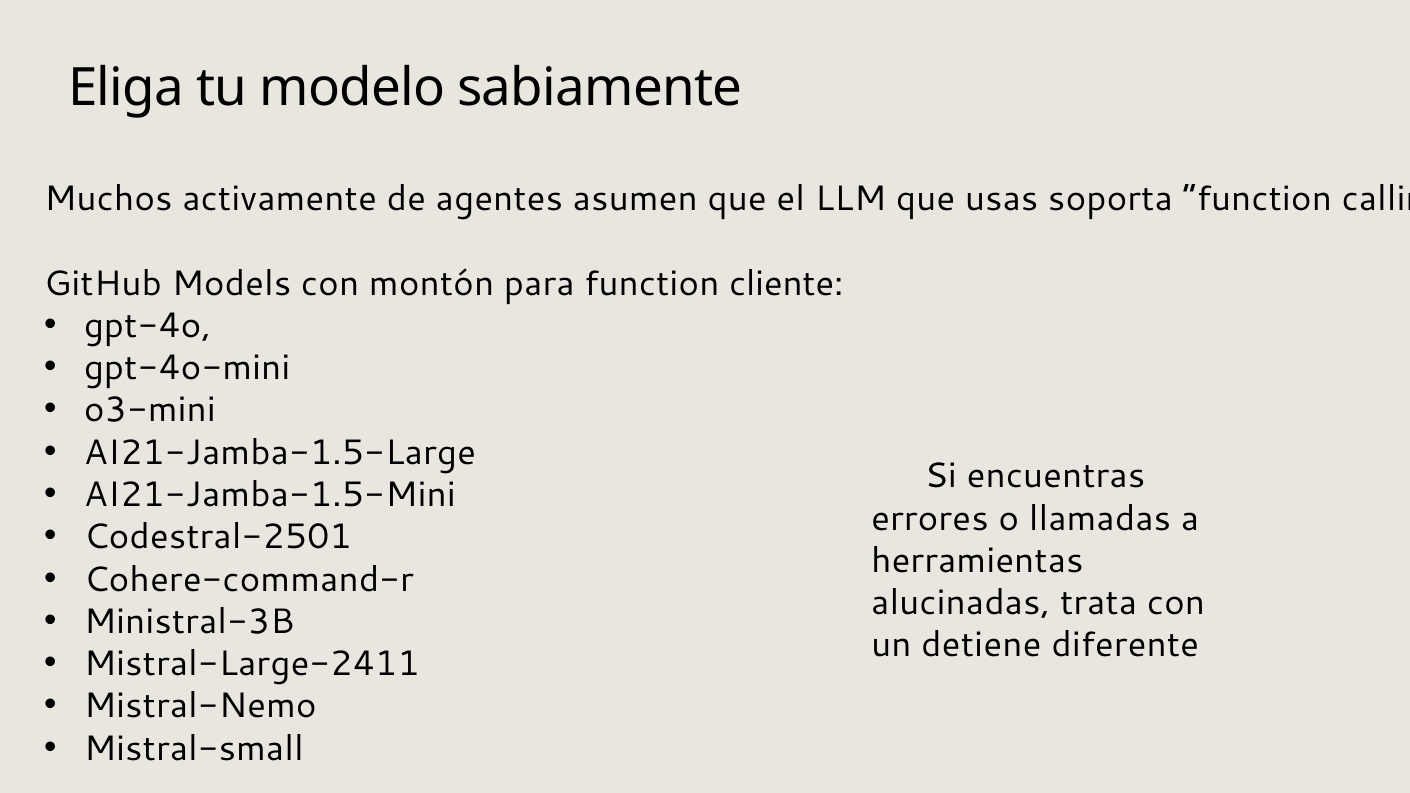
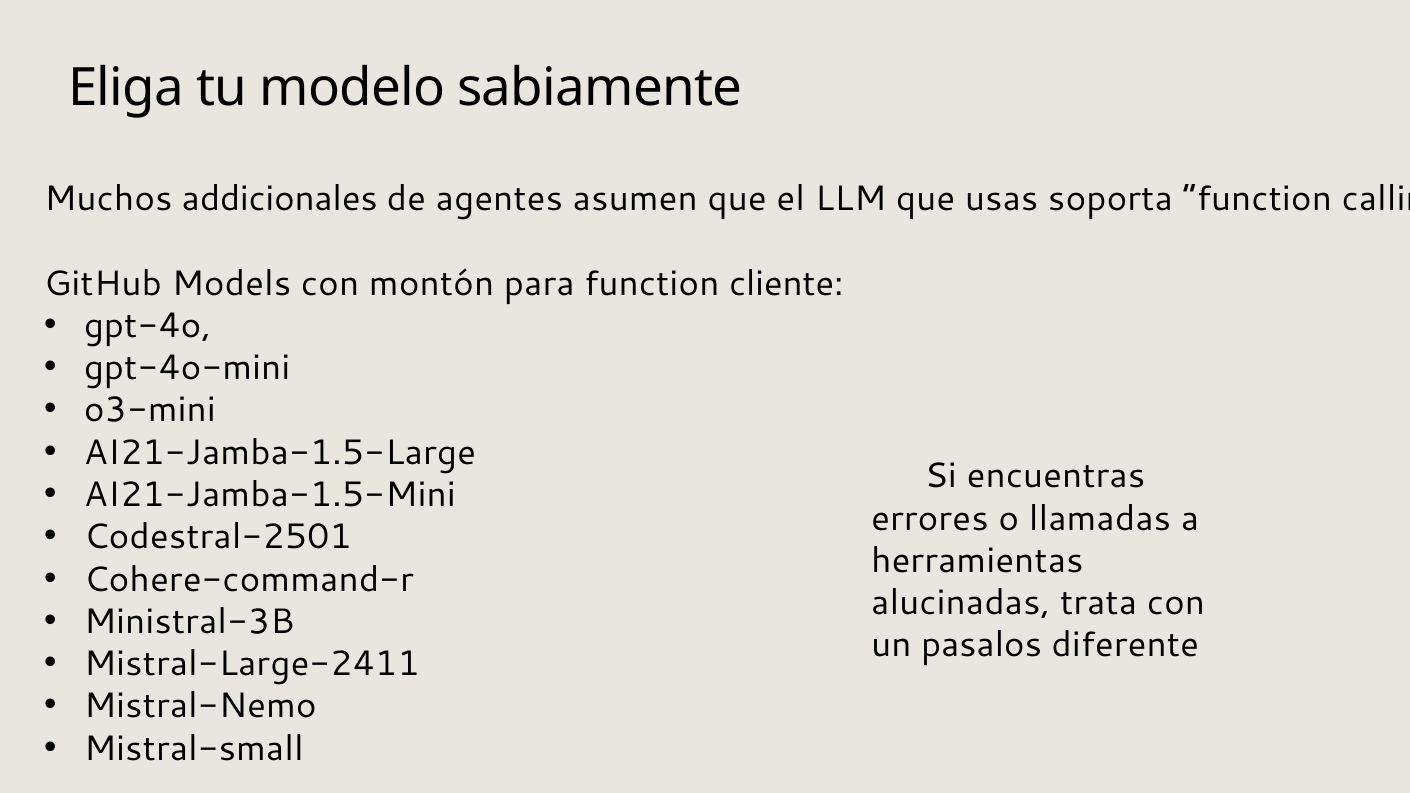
activamente: activamente -> addicionales
detiene: detiene -> pasalos
